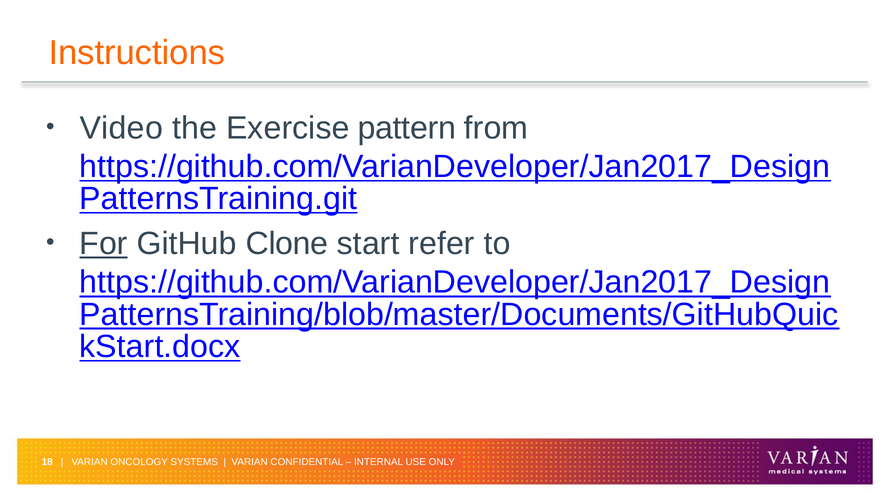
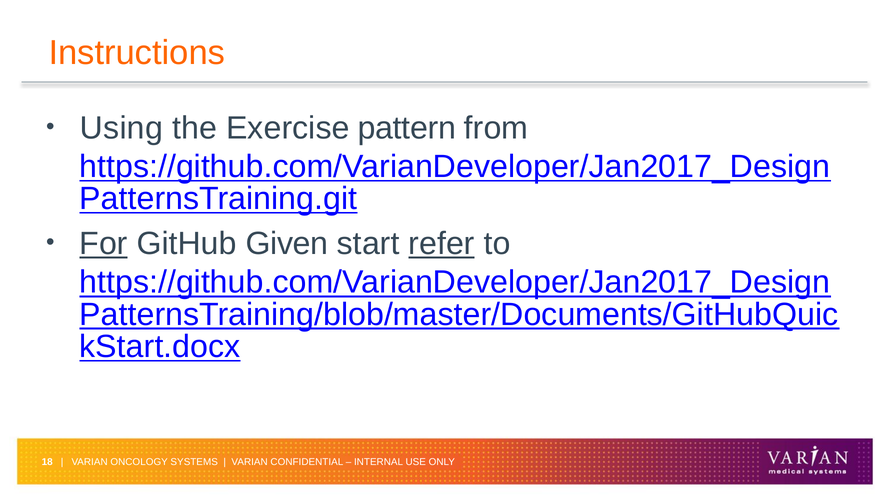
Video: Video -> Using
Clone: Clone -> Given
refer underline: none -> present
